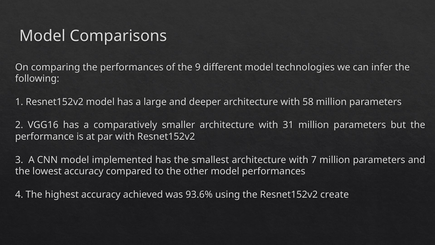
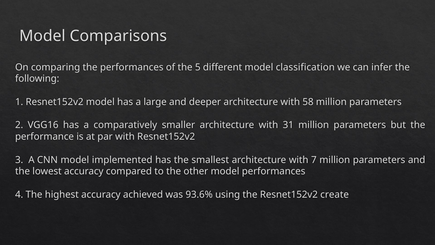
9: 9 -> 5
technologies: technologies -> classification
